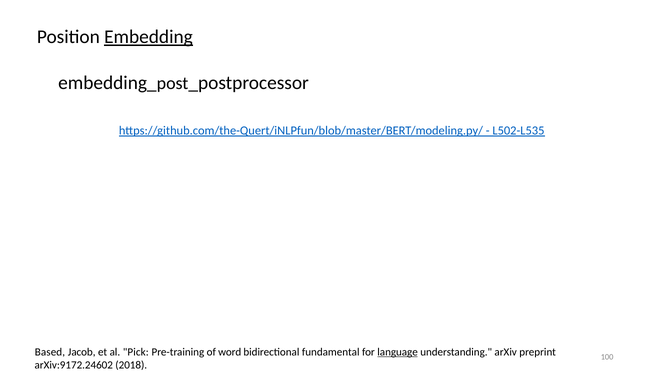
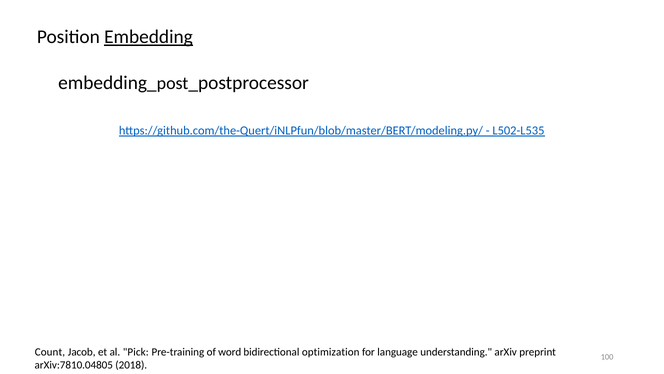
Based: Based -> Count
fundamental: fundamental -> optimization
language underline: present -> none
arXiv:9172.24602: arXiv:9172.24602 -> arXiv:7810.04805
